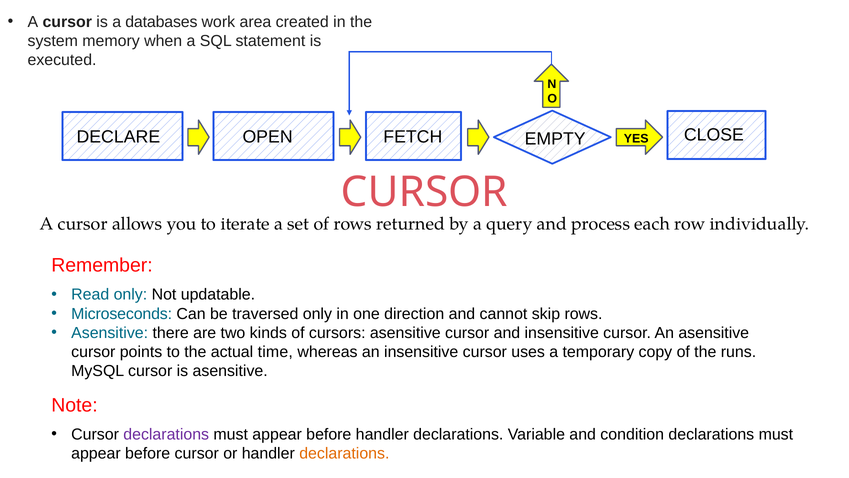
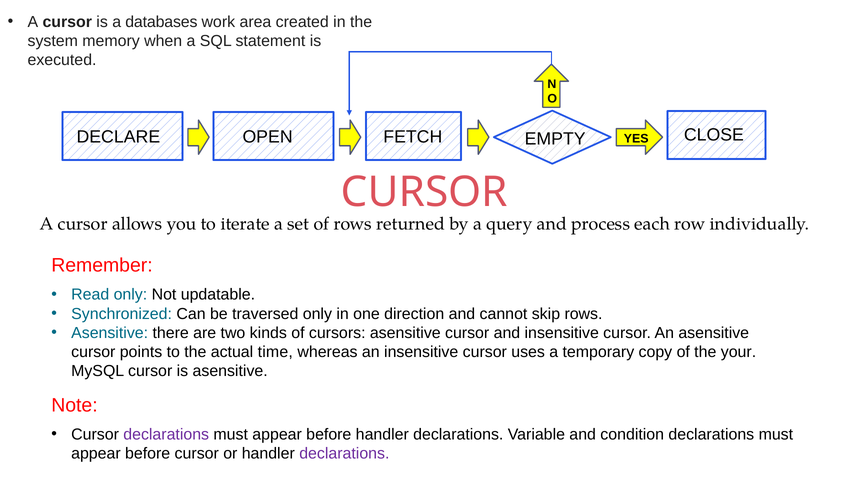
Microseconds: Microseconds -> Synchronized
runs: runs -> your
declarations at (344, 453) colour: orange -> purple
